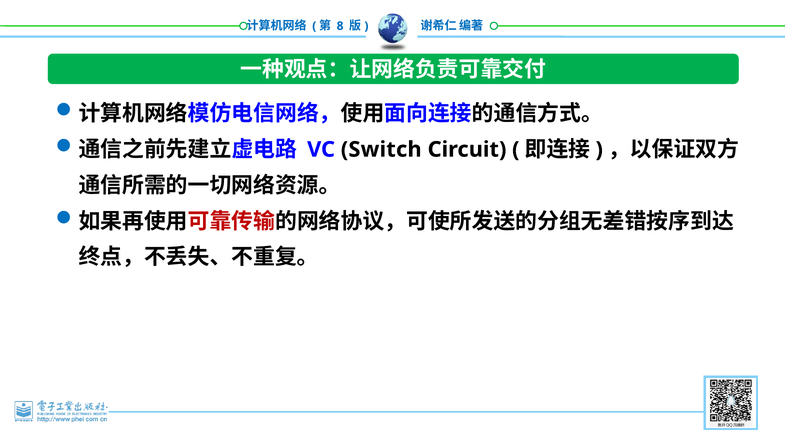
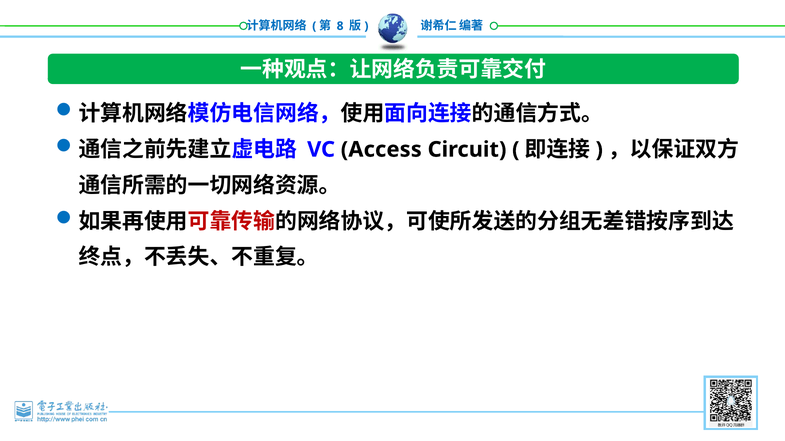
Switch: Switch -> Access
